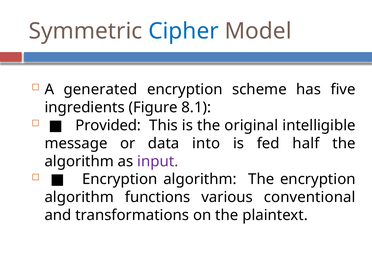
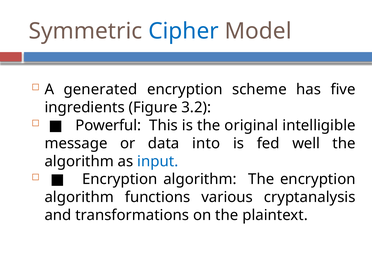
8.1: 8.1 -> 3.2
Provided: Provided -> Powerful
half: half -> well
input colour: purple -> blue
conventional: conventional -> cryptanalysis
